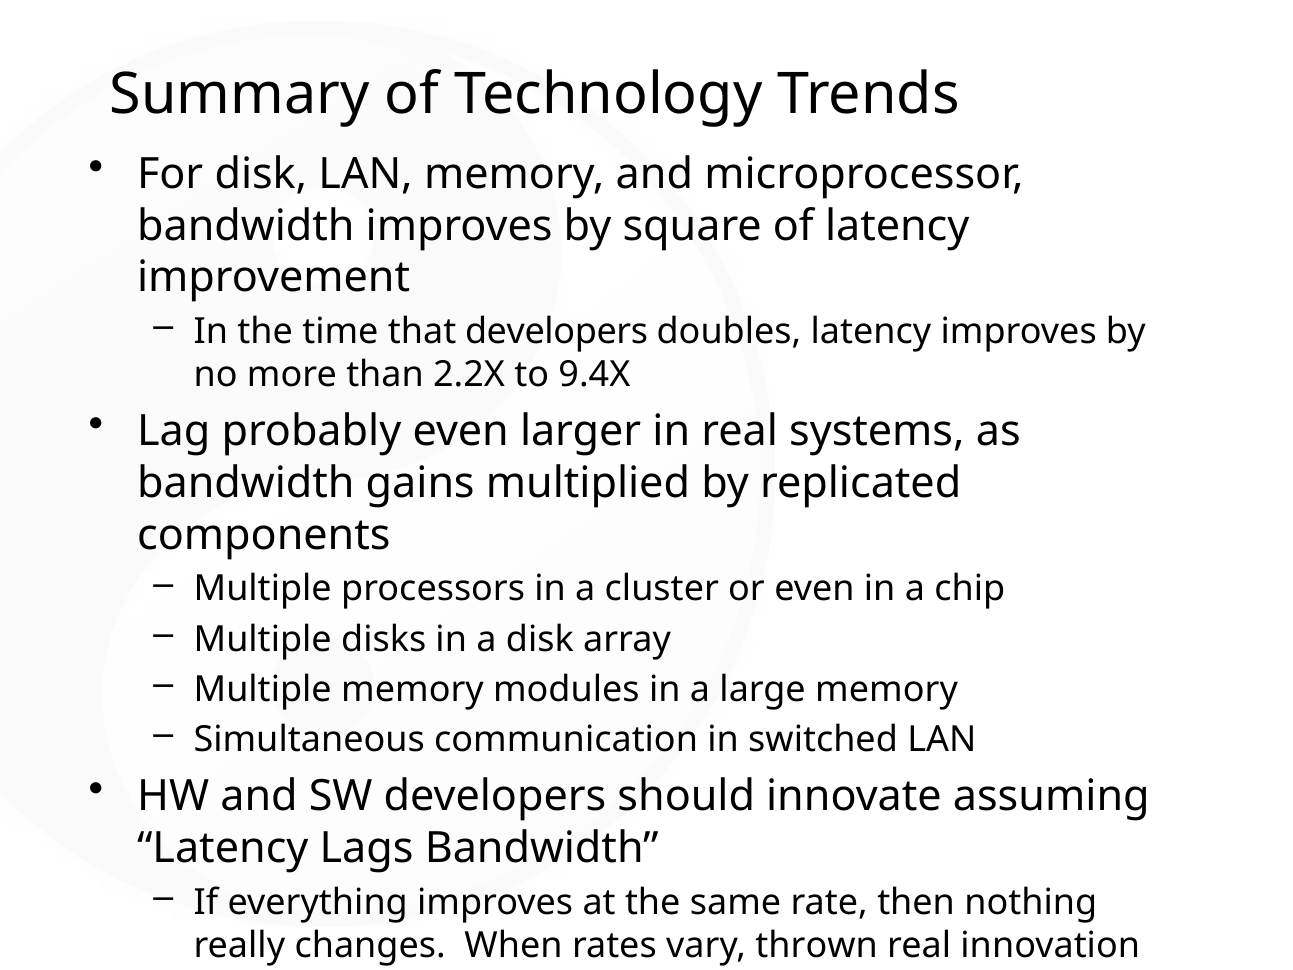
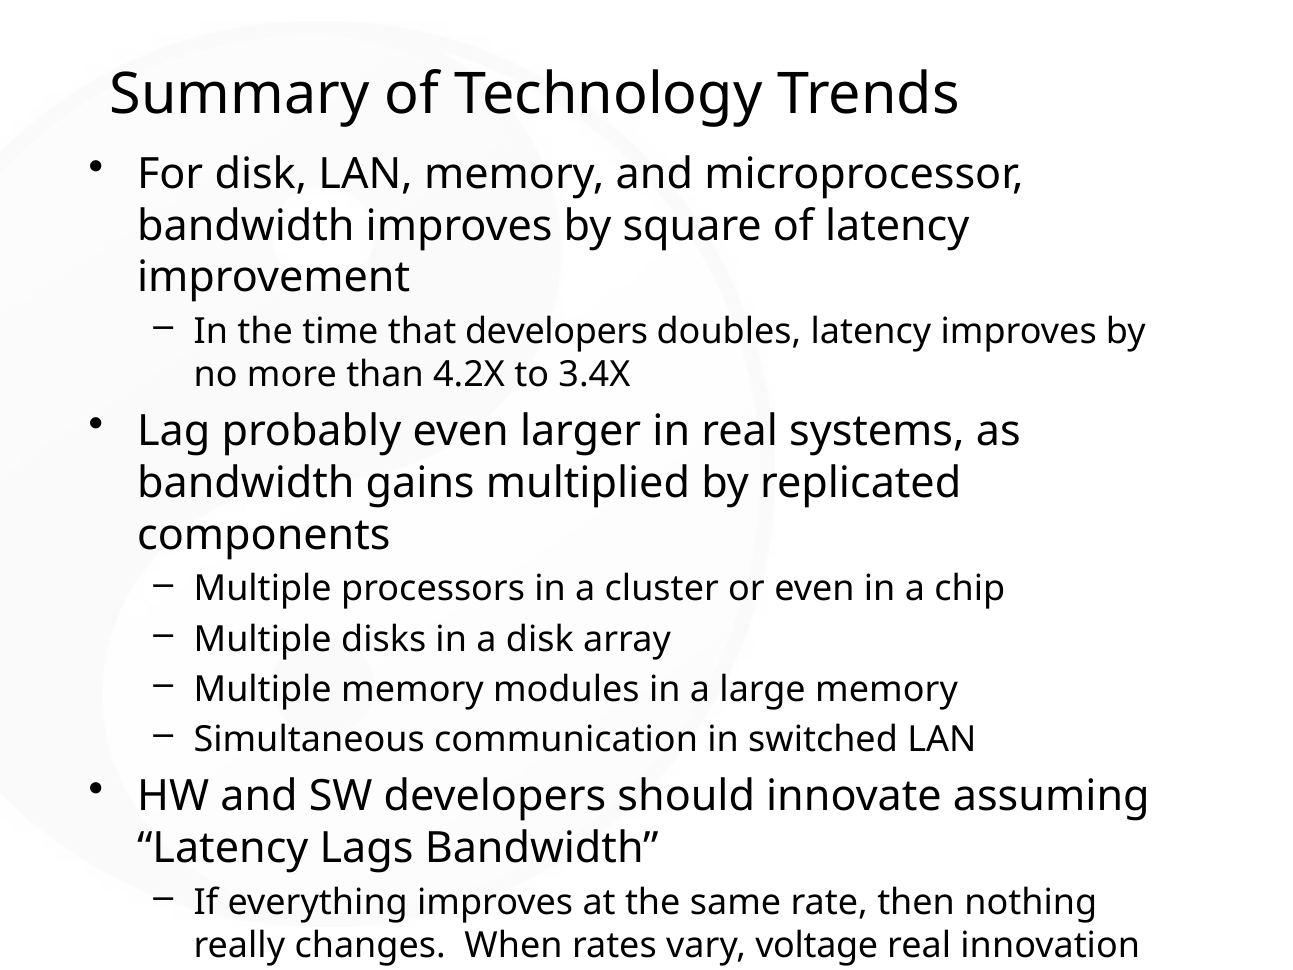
2.2X: 2.2X -> 4.2X
9.4X: 9.4X -> 3.4X
thrown: thrown -> voltage
